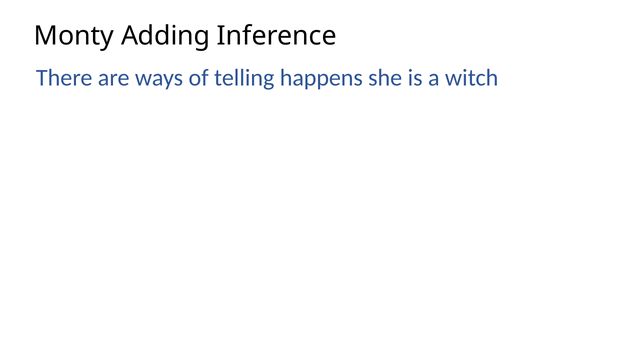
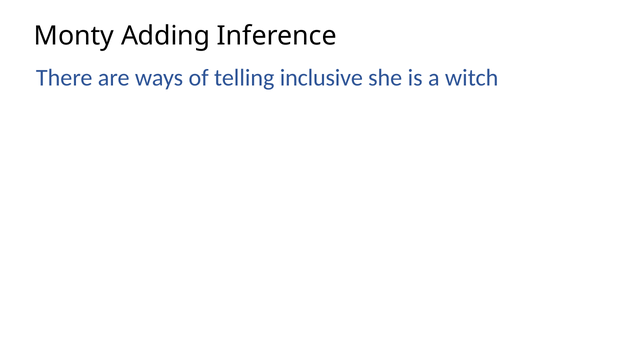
happens: happens -> inclusive
